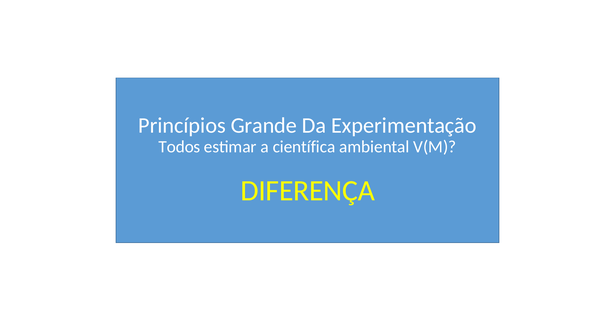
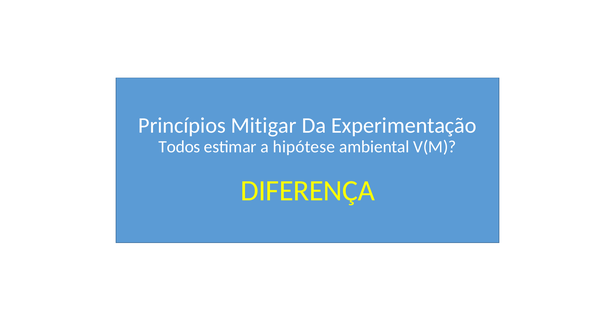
Grande: Grande -> Mitigar
científica: científica -> hipótese
